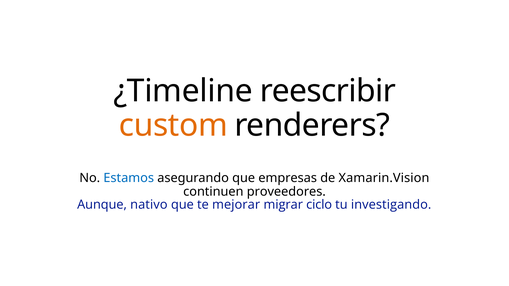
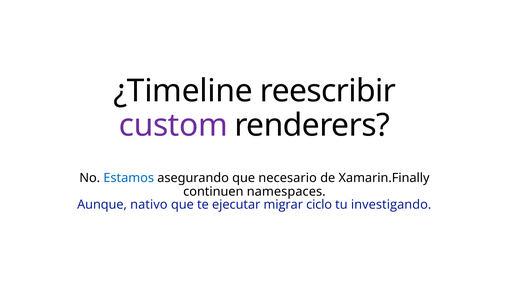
custom colour: orange -> purple
empresas: empresas -> necesario
Xamarin.Vision: Xamarin.Vision -> Xamarin.Finally
proveedores: proveedores -> namespaces
mejorar: mejorar -> ejecutar
